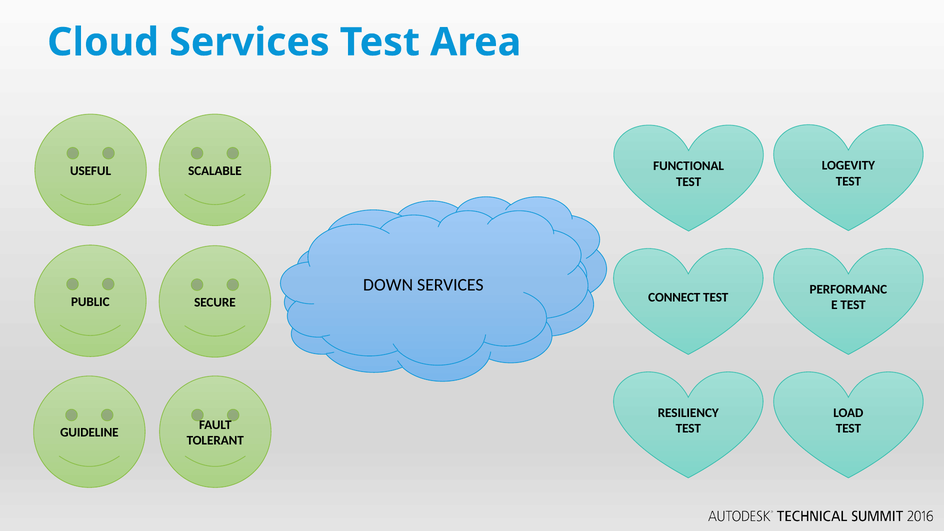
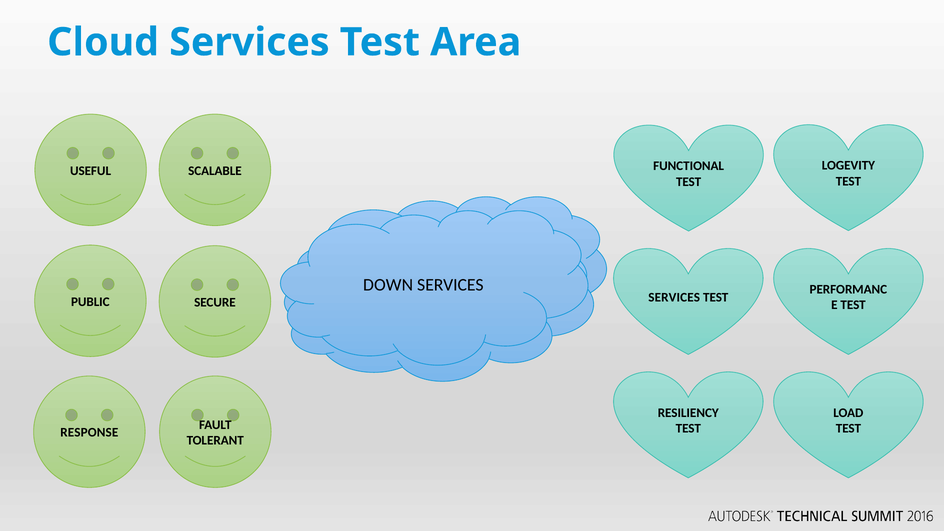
SECURE CONNECT: CONNECT -> SERVICES
GUIDELINE: GUIDELINE -> RESPONSE
